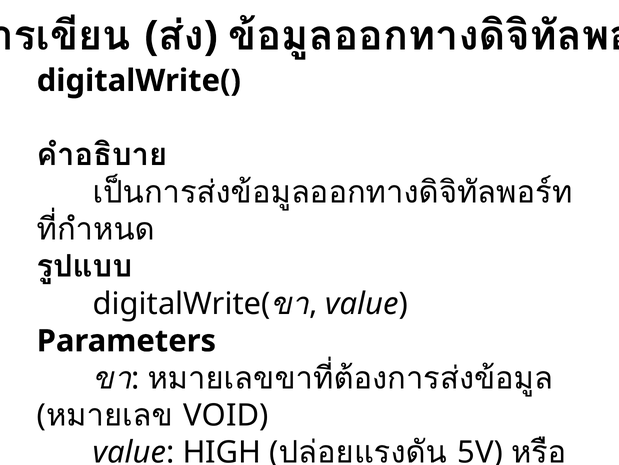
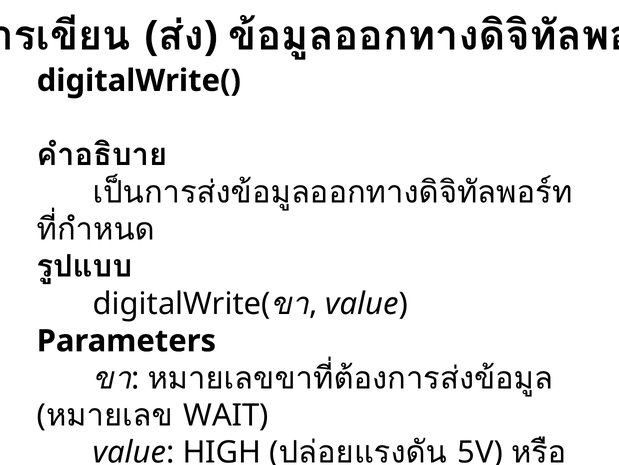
VOID: VOID -> WAIT
